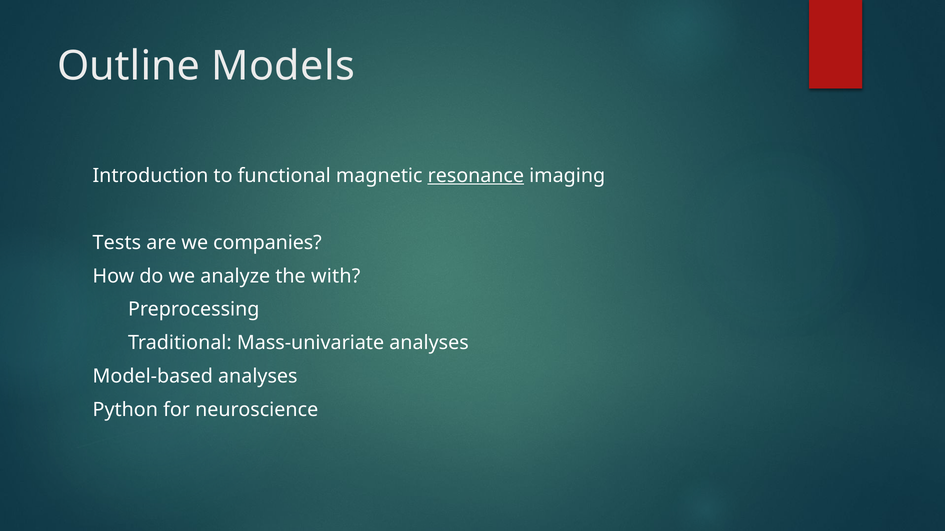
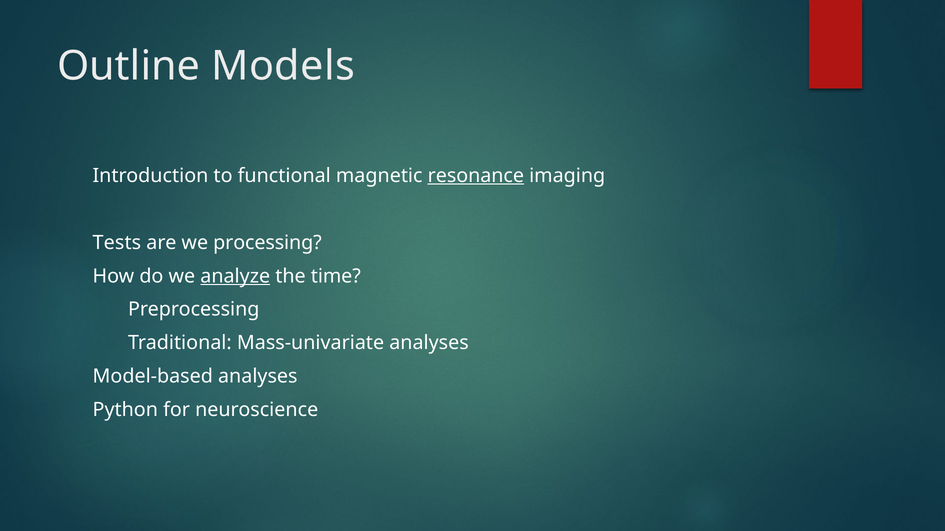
companies: companies -> processing
analyze underline: none -> present
with: with -> time
